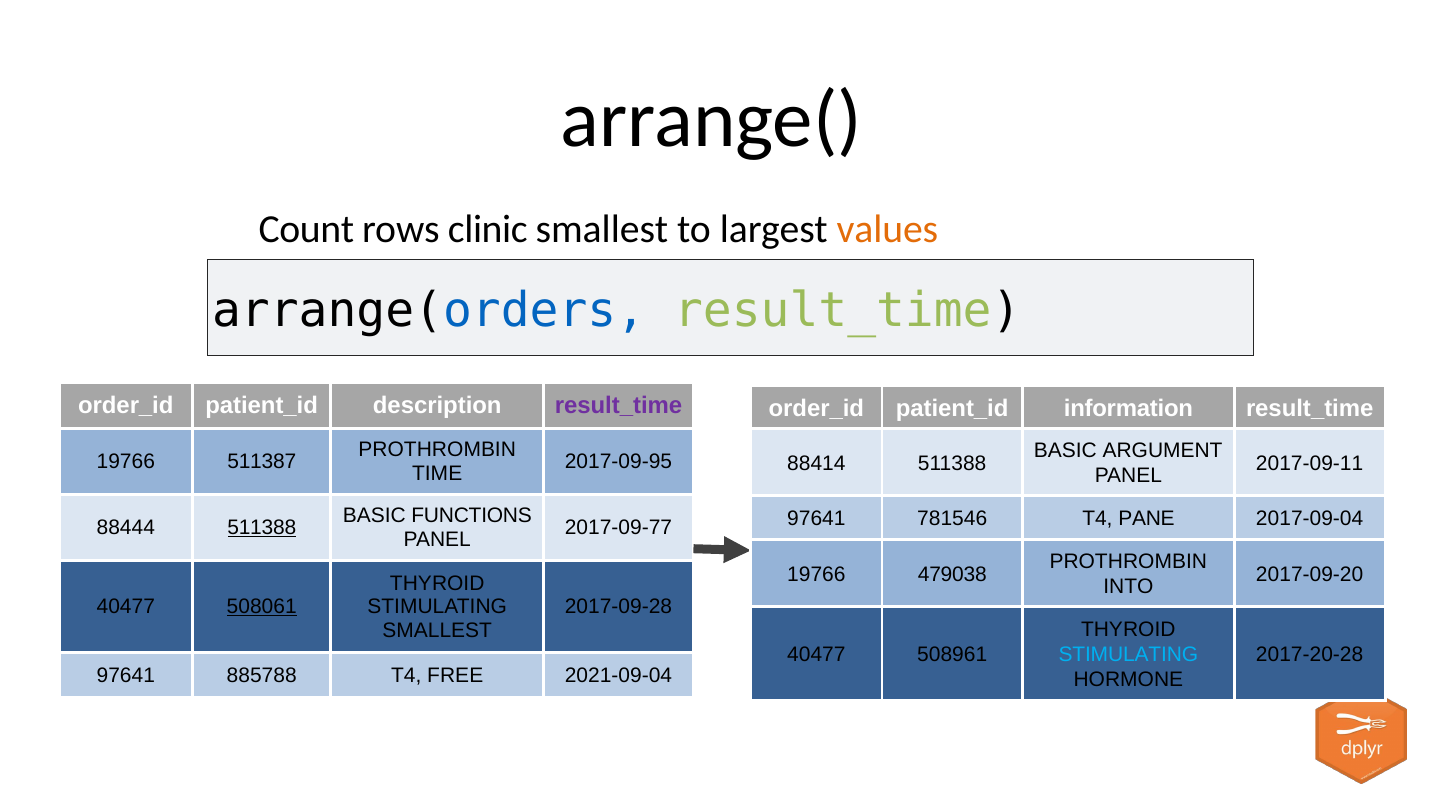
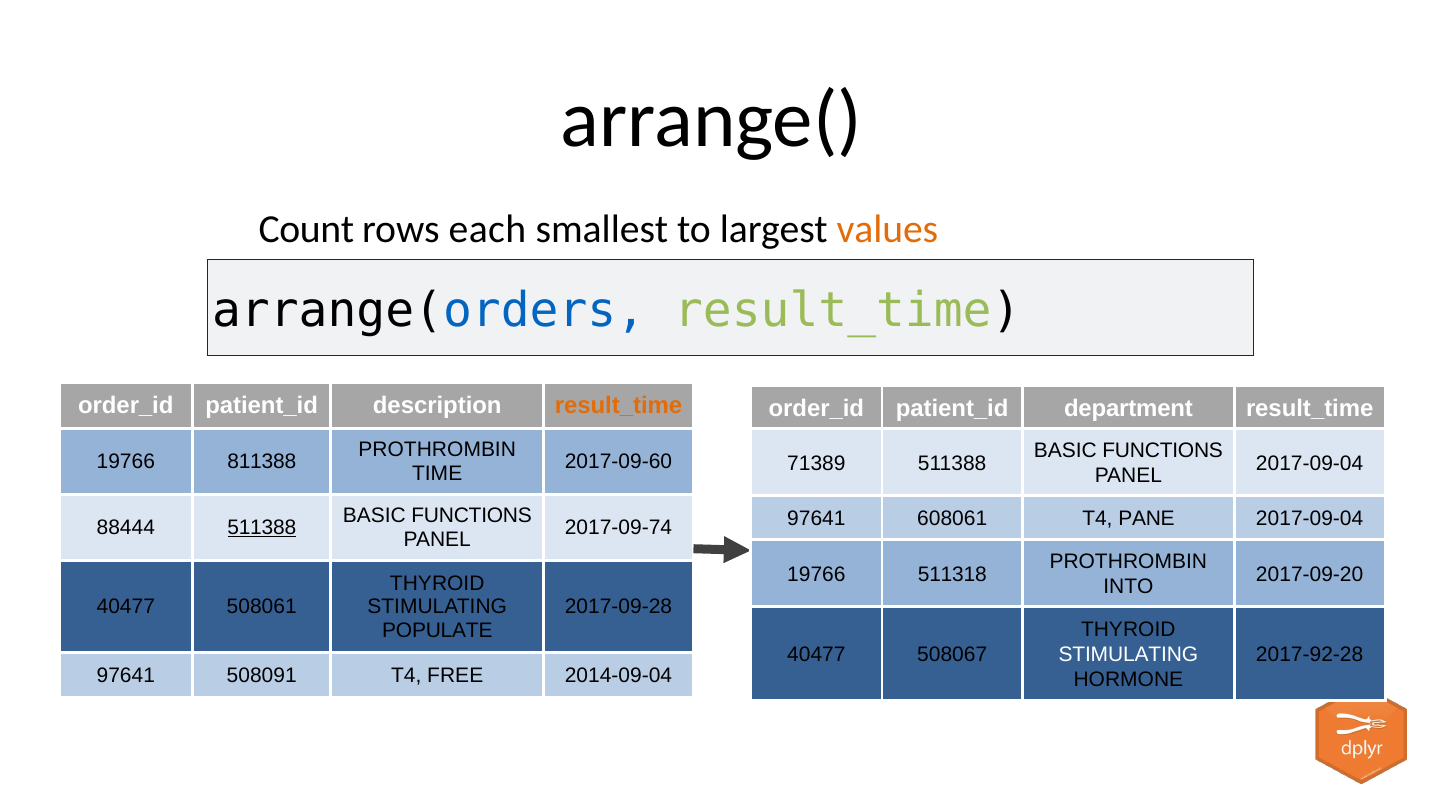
clinic: clinic -> each
result_time at (619, 406) colour: purple -> orange
information: information -> department
ARGUMENT at (1163, 451): ARGUMENT -> FUNCTIONS
511387: 511387 -> 811388
2017-09-95: 2017-09-95 -> 2017-09-60
88414: 88414 -> 71389
2017-09-11 at (1310, 463): 2017-09-11 -> 2017-09-04
781546: 781546 -> 608061
2017-09-77: 2017-09-77 -> 2017-09-74
479038: 479038 -> 511318
508061 underline: present -> none
SMALLEST at (437, 630): SMALLEST -> POPULATE
508961: 508961 -> 508067
STIMULATING at (1128, 654) colour: light blue -> white
2017-20-28: 2017-20-28 -> 2017-92-28
885788: 885788 -> 508091
2021-09-04: 2021-09-04 -> 2014-09-04
